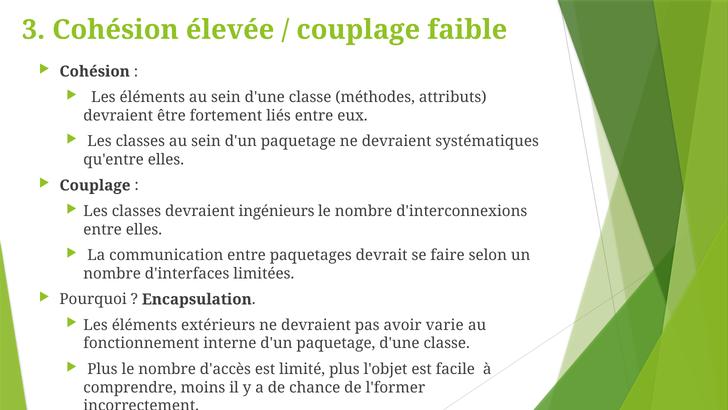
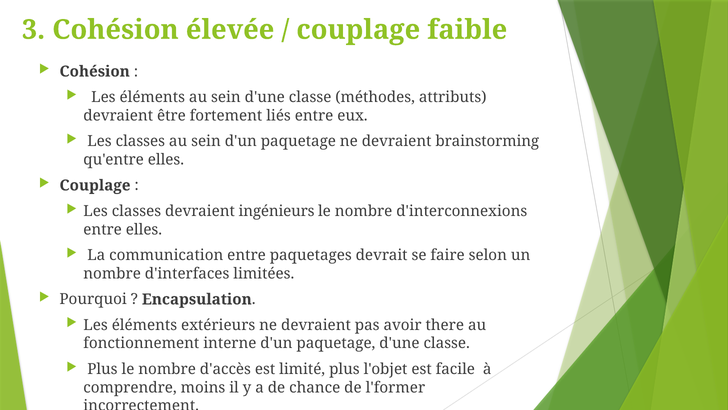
systématiques: systématiques -> brainstorming
varie: varie -> there
